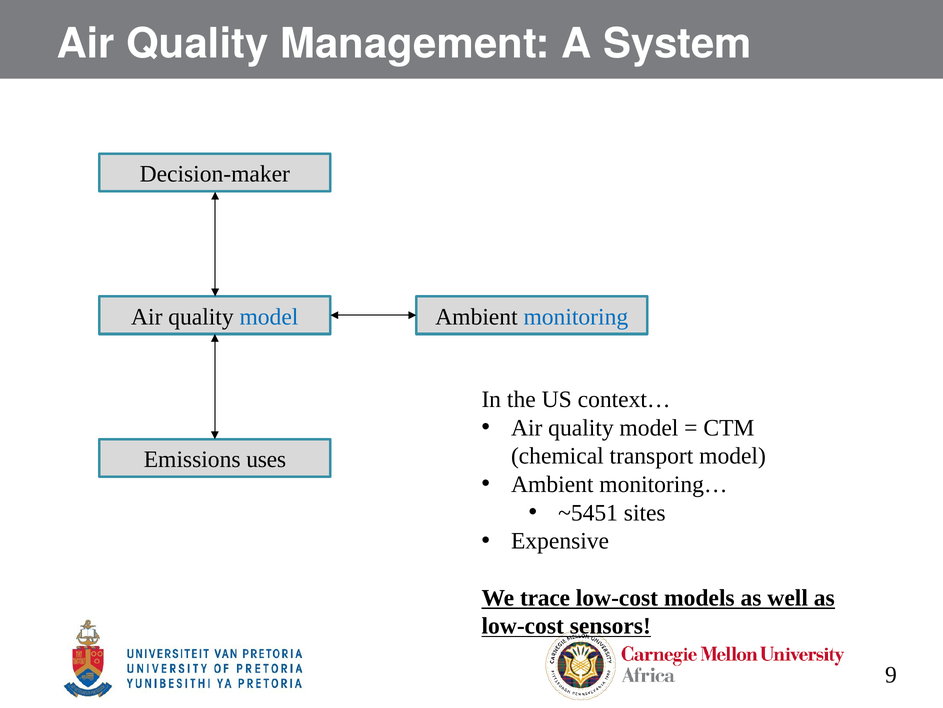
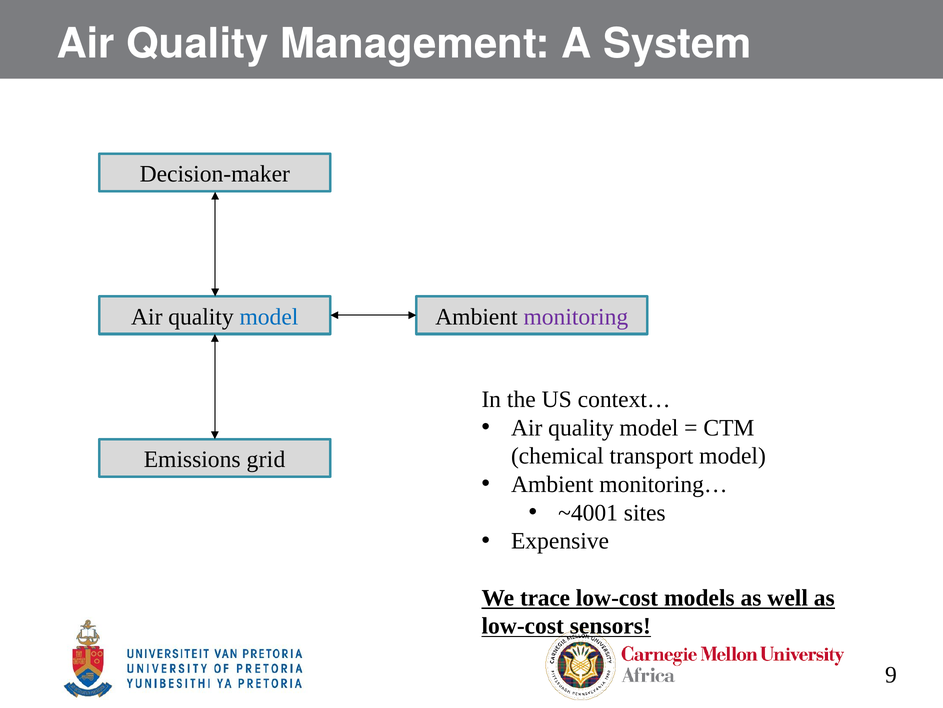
monitoring colour: blue -> purple
uses: uses -> grid
~5451: ~5451 -> ~4001
